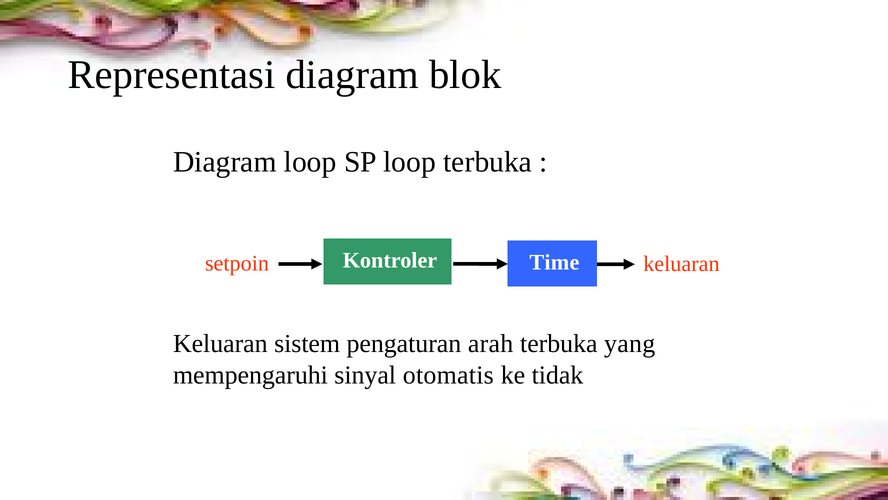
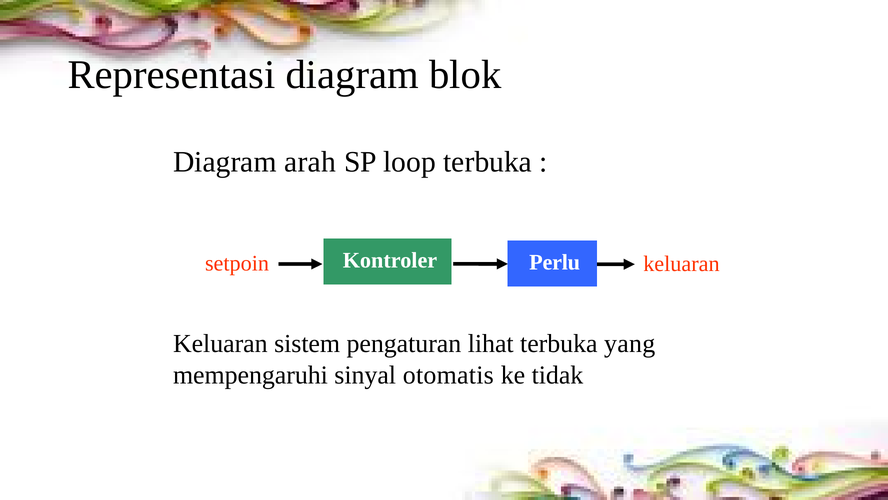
Diagram loop: loop -> arah
Time: Time -> Perlu
arah: arah -> lihat
